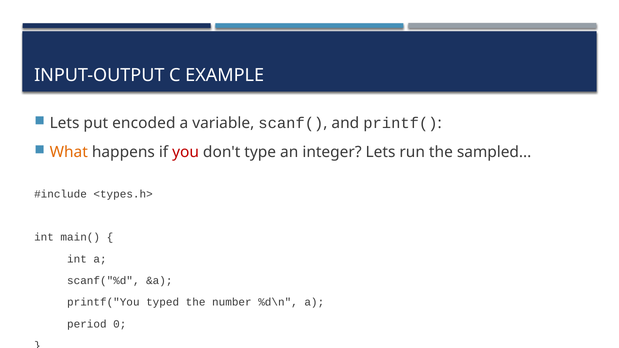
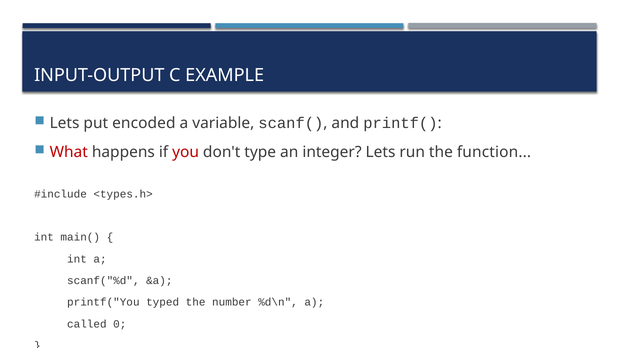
What colour: orange -> red
sampled: sampled -> function
period: period -> called
